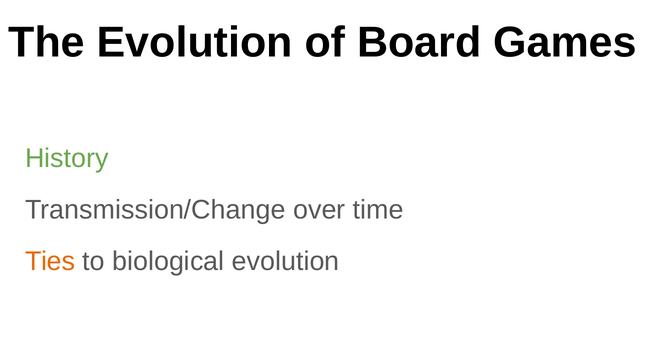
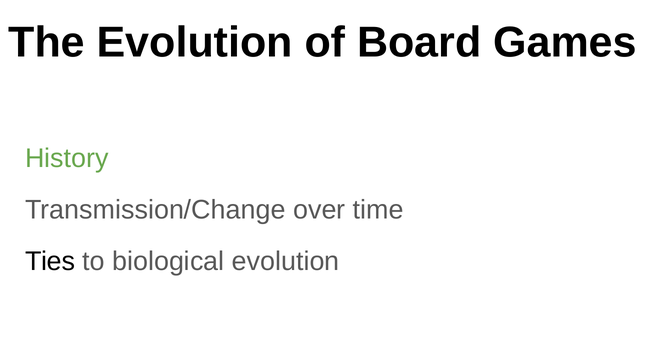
Ties colour: orange -> black
